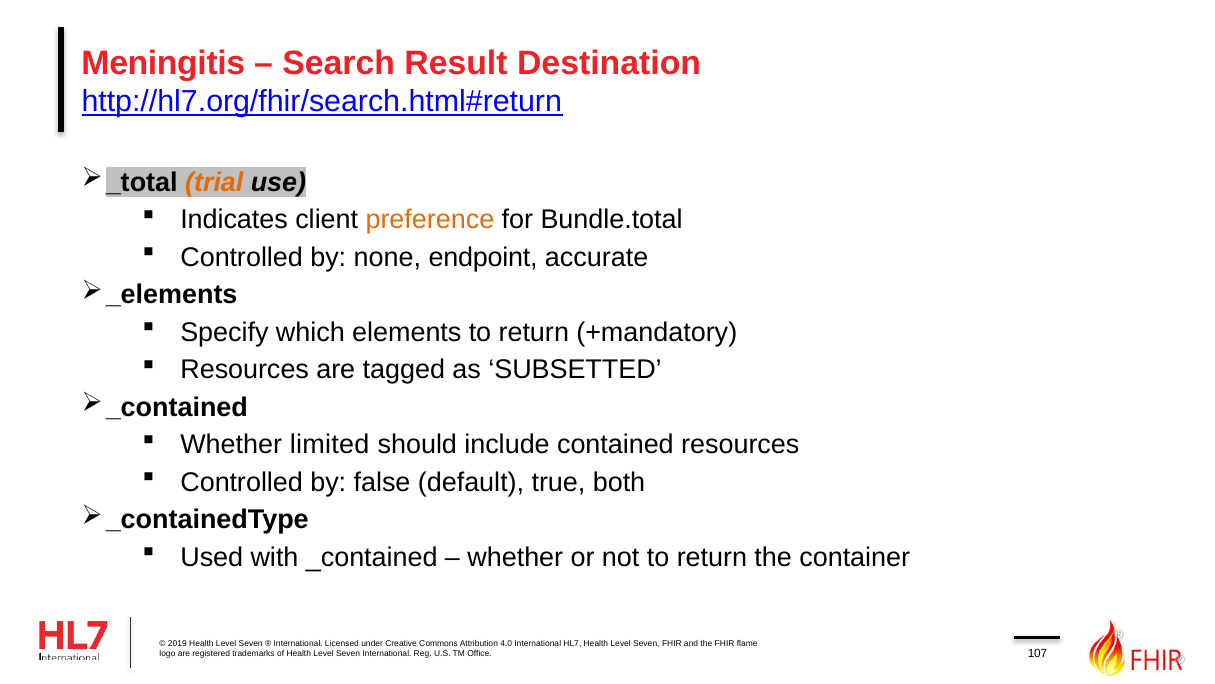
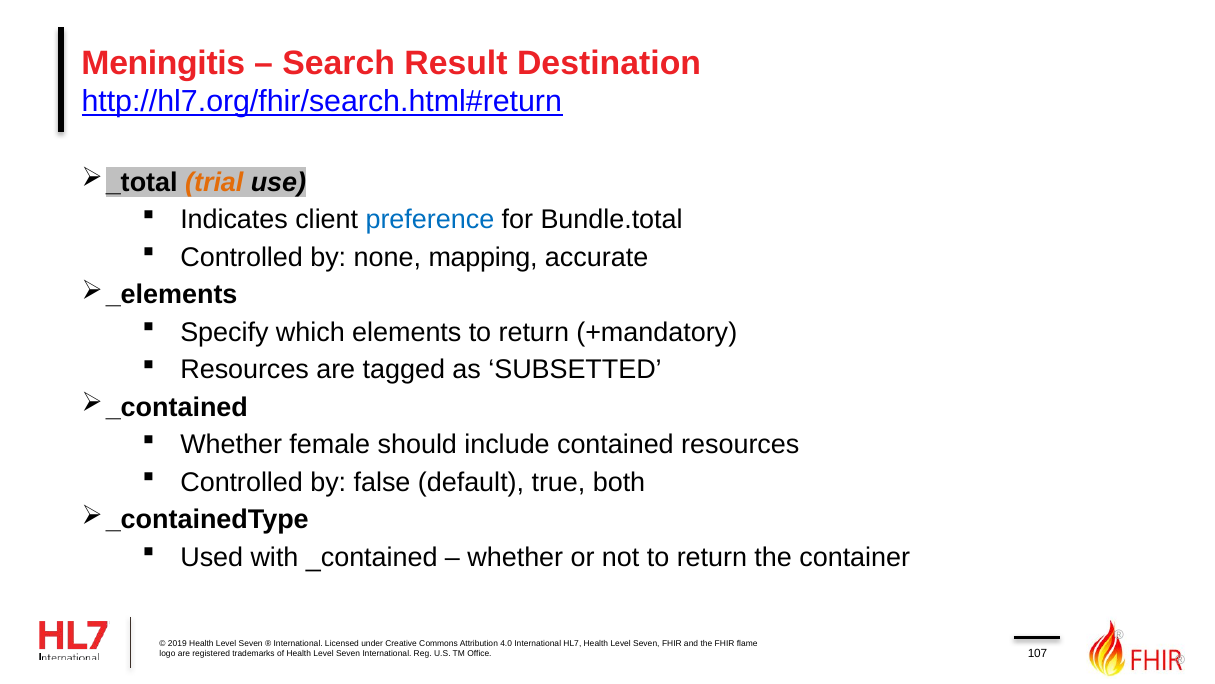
preference colour: orange -> blue
endpoint: endpoint -> mapping
limited: limited -> female
